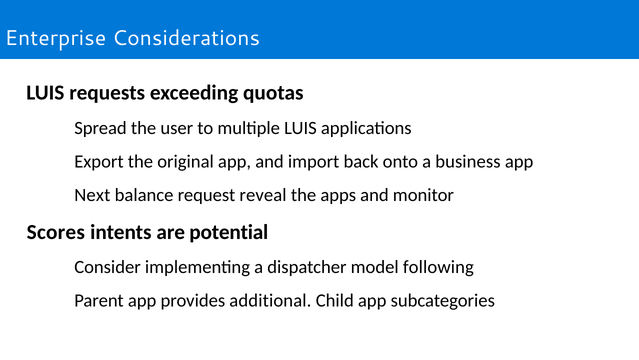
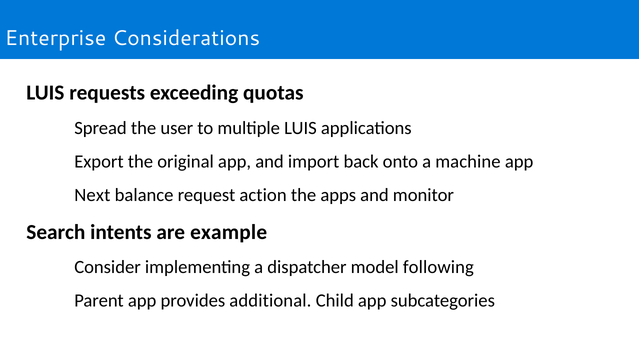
business: business -> machine
reveal: reveal -> action
Scores: Scores -> Search
potential: potential -> example
